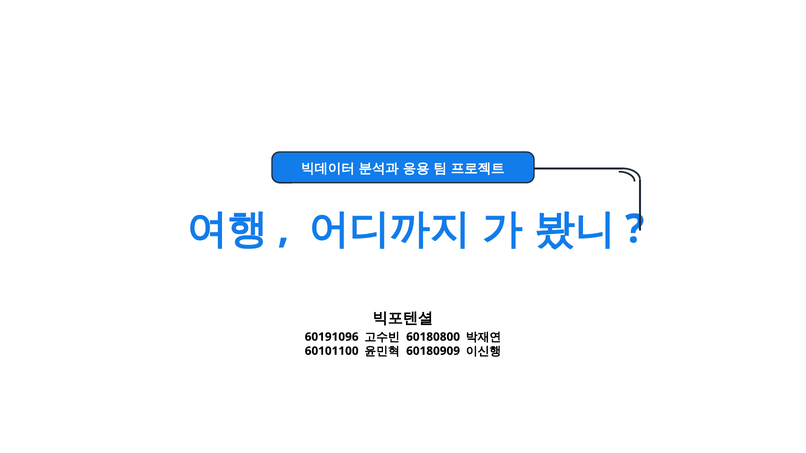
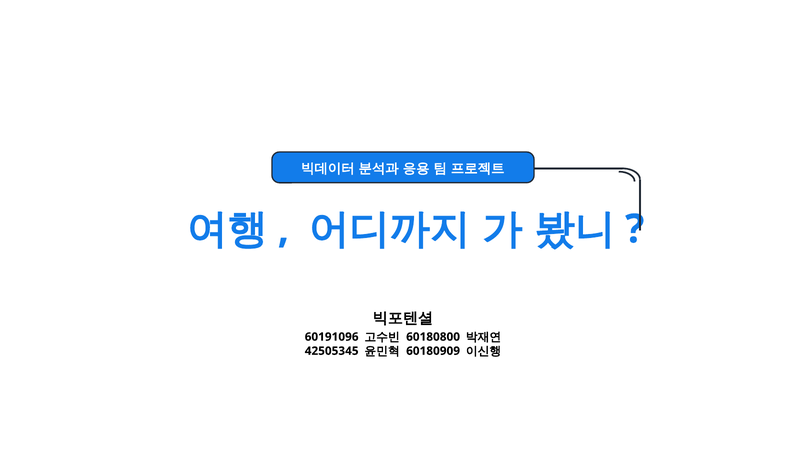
60101100: 60101100 -> 42505345
